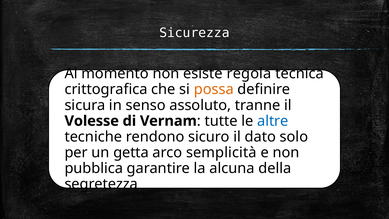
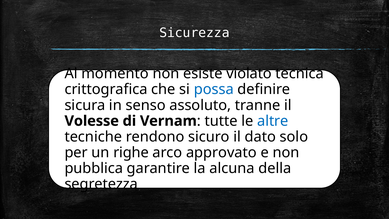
regola: regola -> violato
possa colour: orange -> blue
getta: getta -> righe
semplicità: semplicità -> approvato
